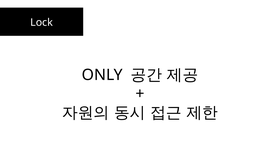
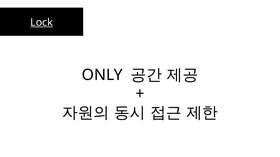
Lock underline: none -> present
